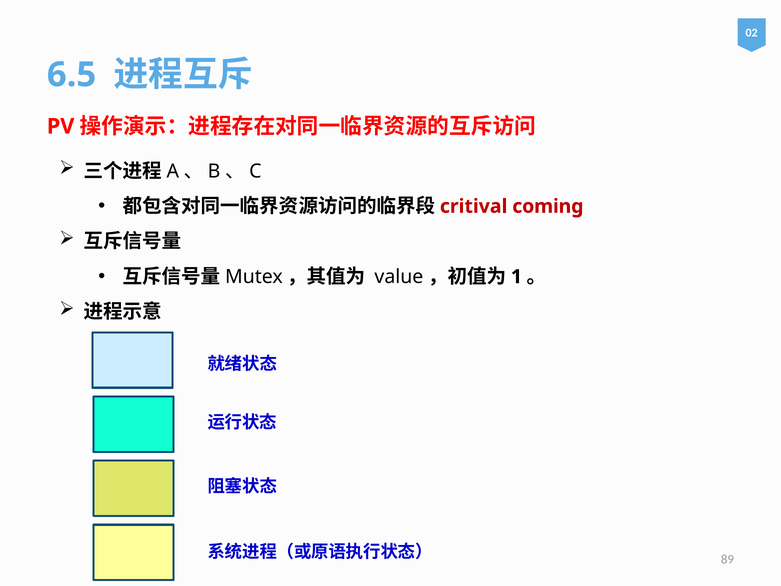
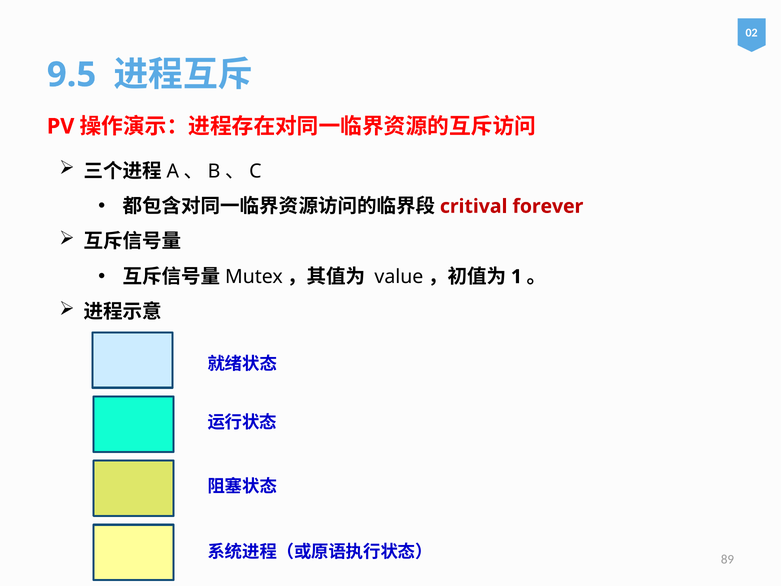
6.5: 6.5 -> 9.5
coming: coming -> forever
